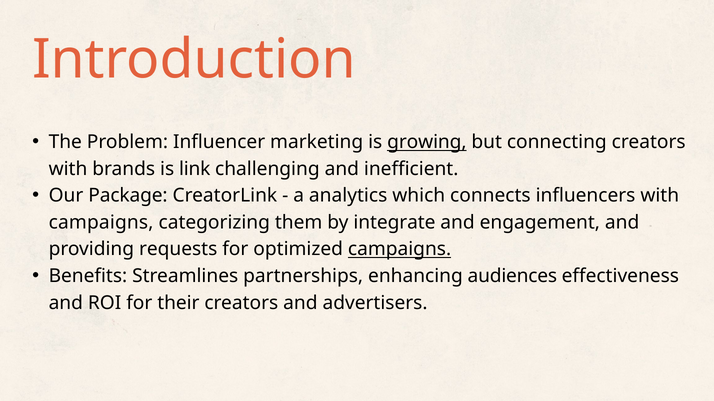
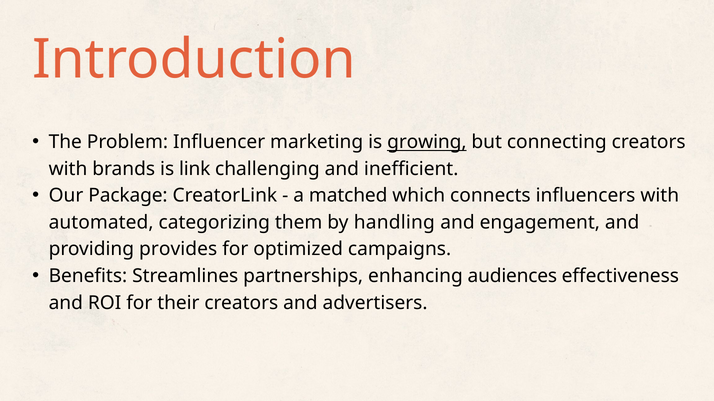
analytics: analytics -> matched
campaigns at (101, 223): campaigns -> automated
integrate: integrate -> handling
requests: requests -> provides
campaigns at (400, 250) underline: present -> none
